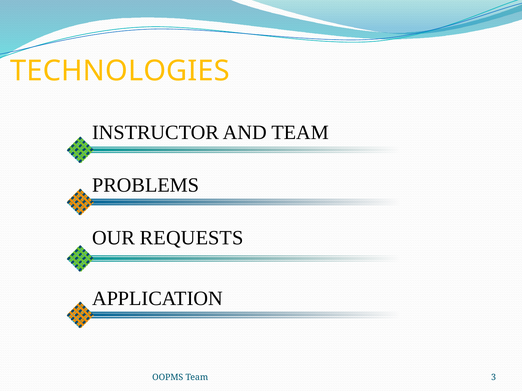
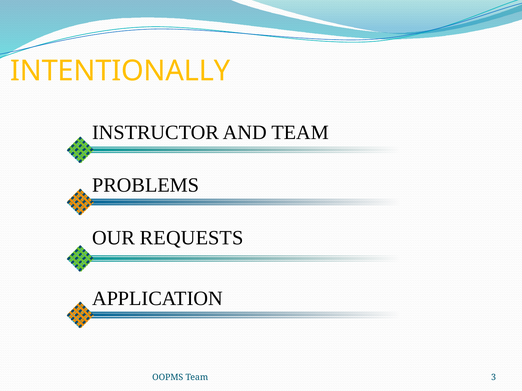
TECHNOLOGIES: TECHNOLOGIES -> INTENTIONALLY
